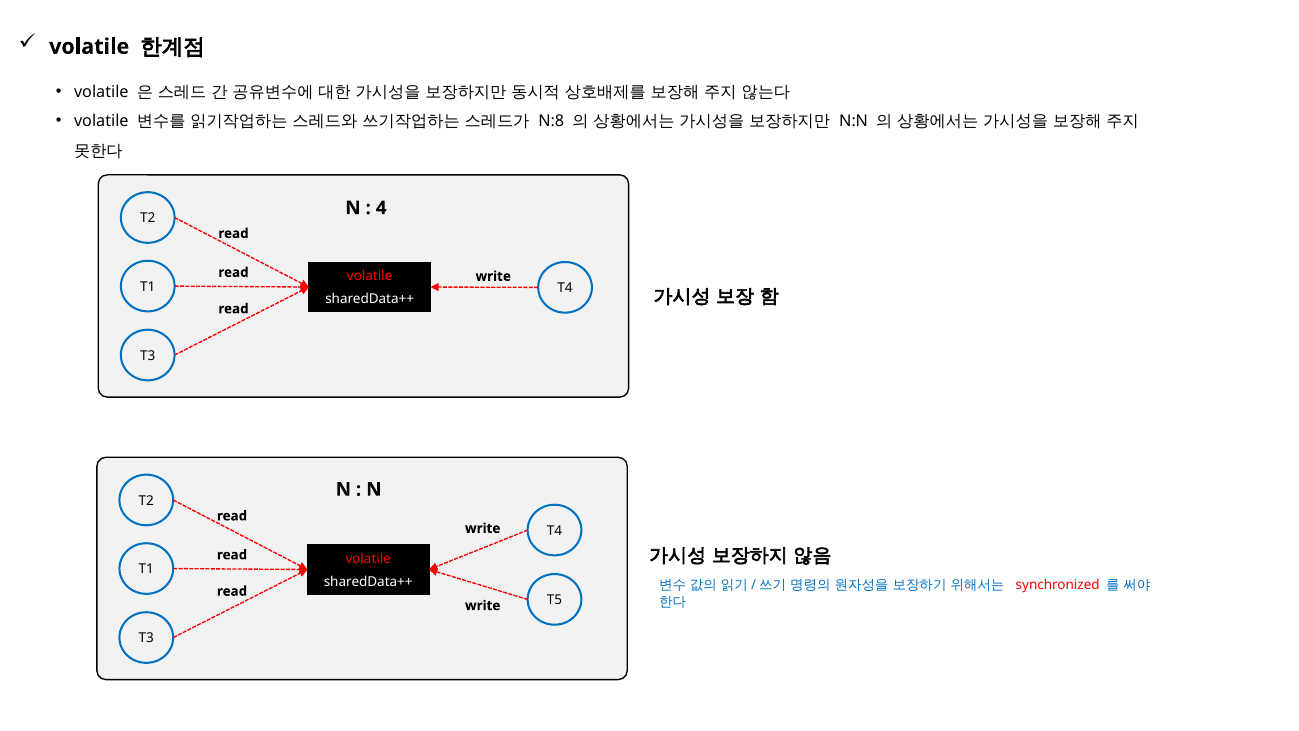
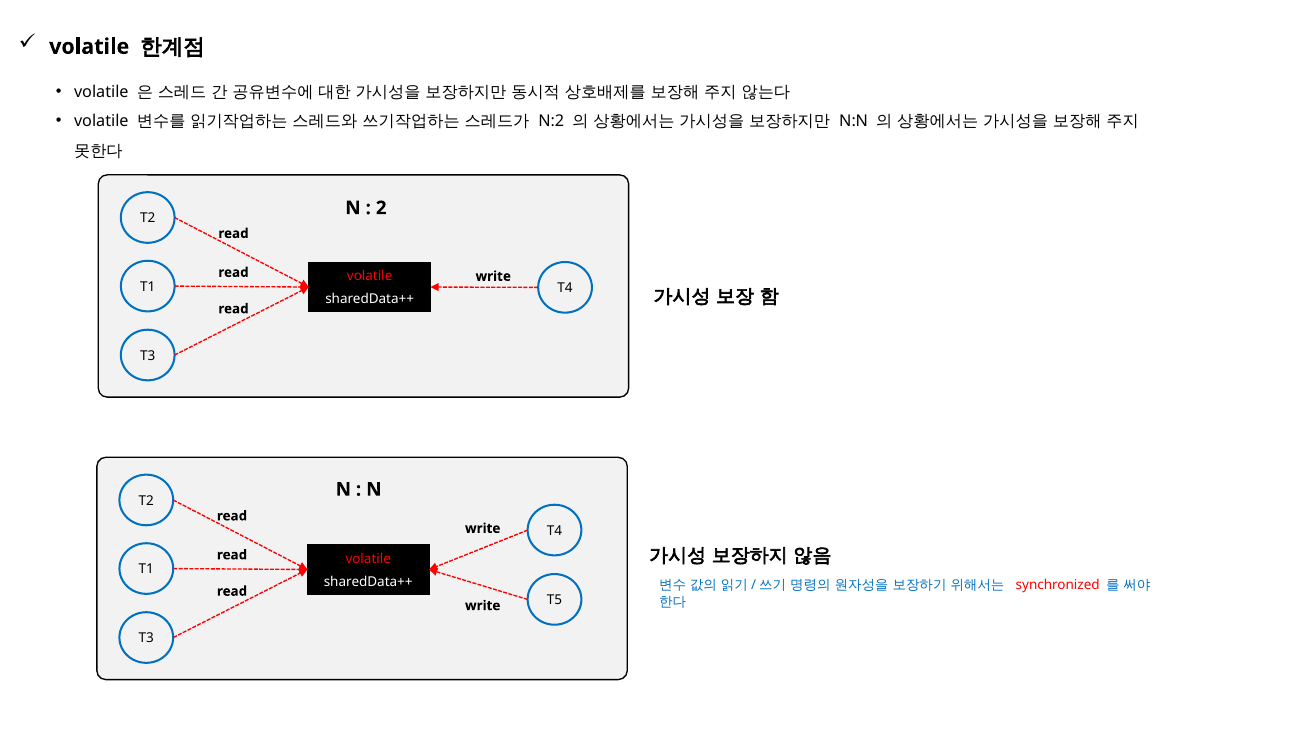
N:8: N:8 -> N:2
4: 4 -> 2
